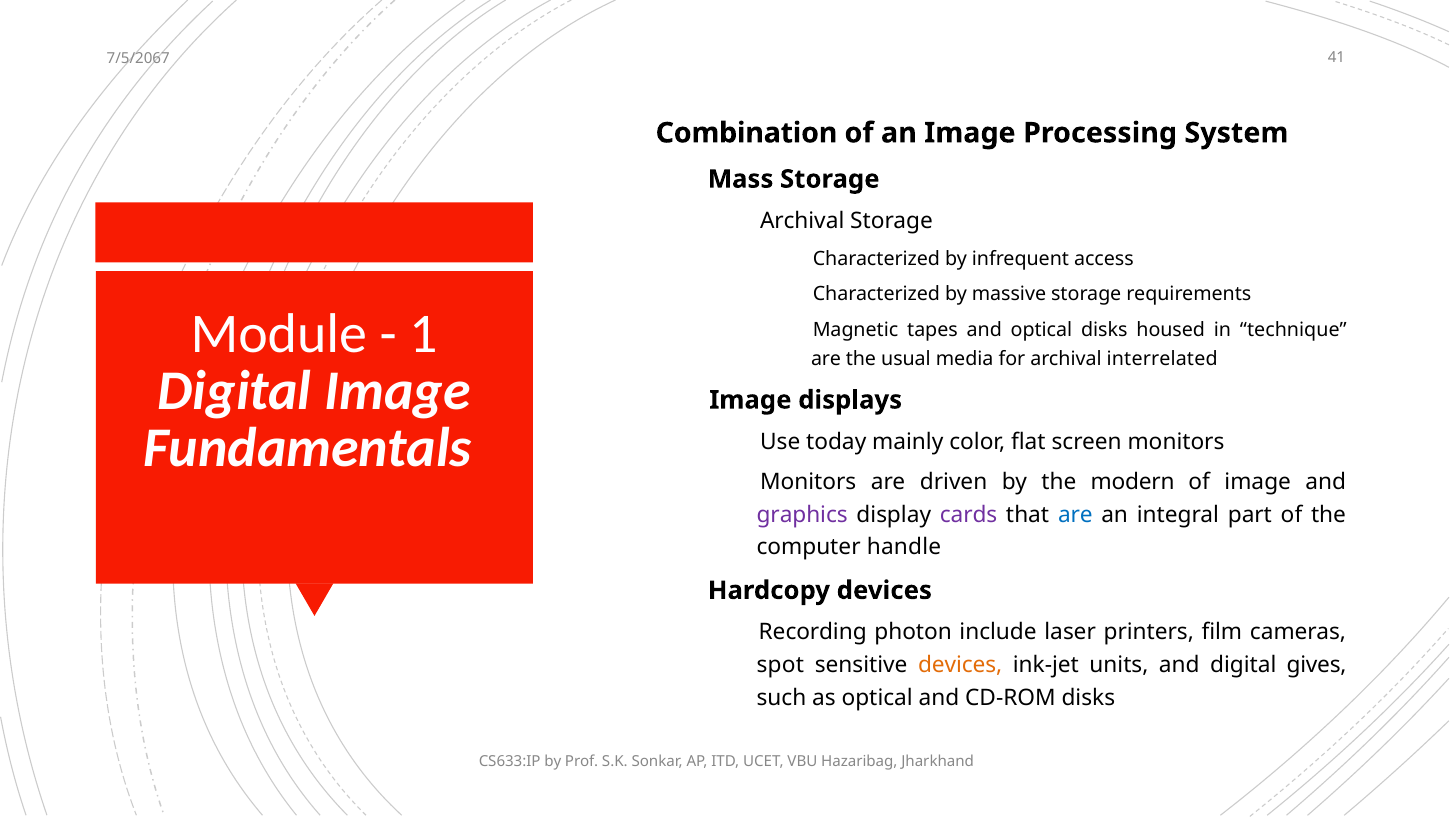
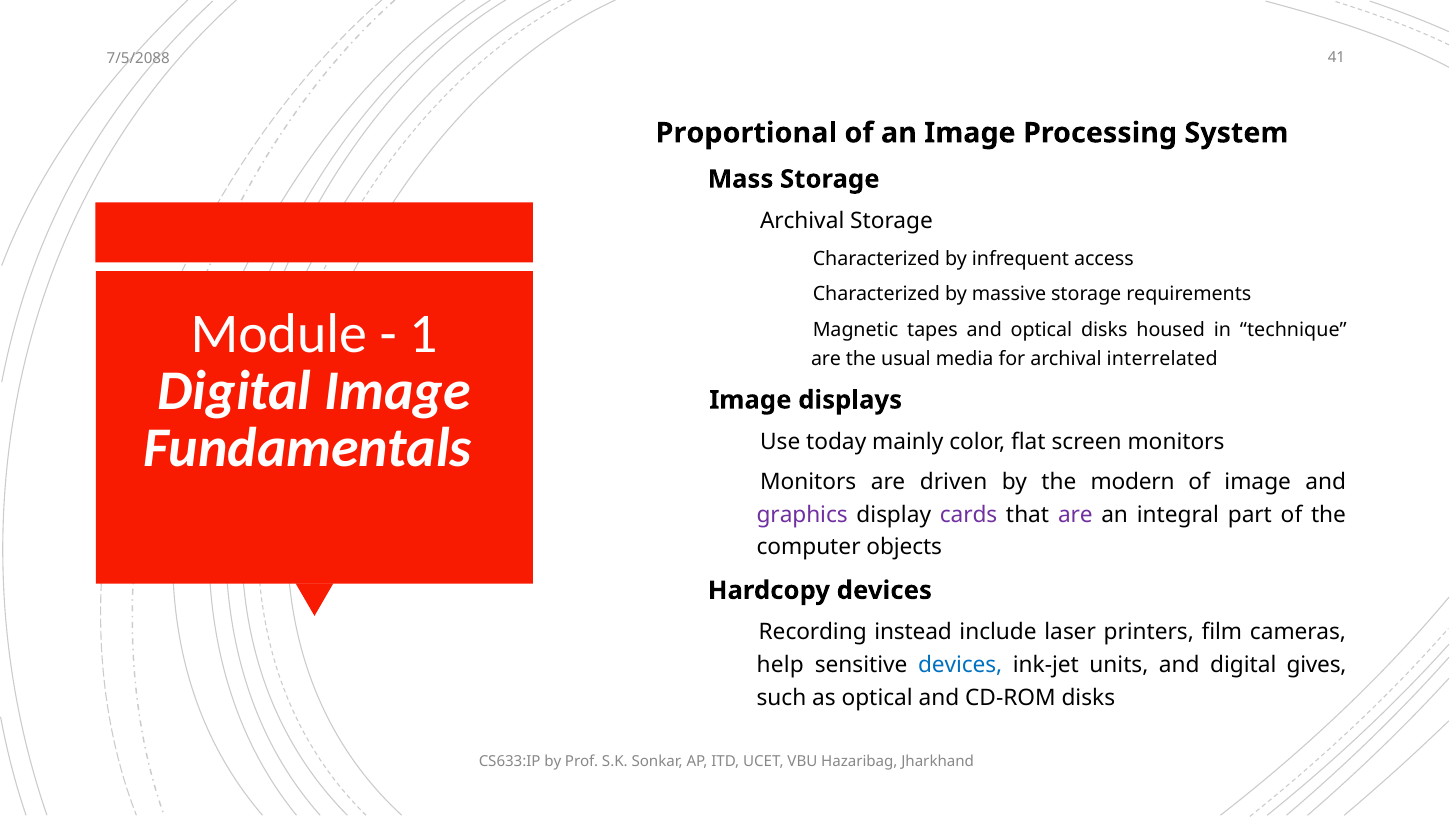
7/5/2067: 7/5/2067 -> 7/5/2088
Combination: Combination -> Proportional
are at (1075, 515) colour: blue -> purple
handle: handle -> objects
photon: photon -> instead
spot: spot -> help
devices at (960, 665) colour: orange -> blue
